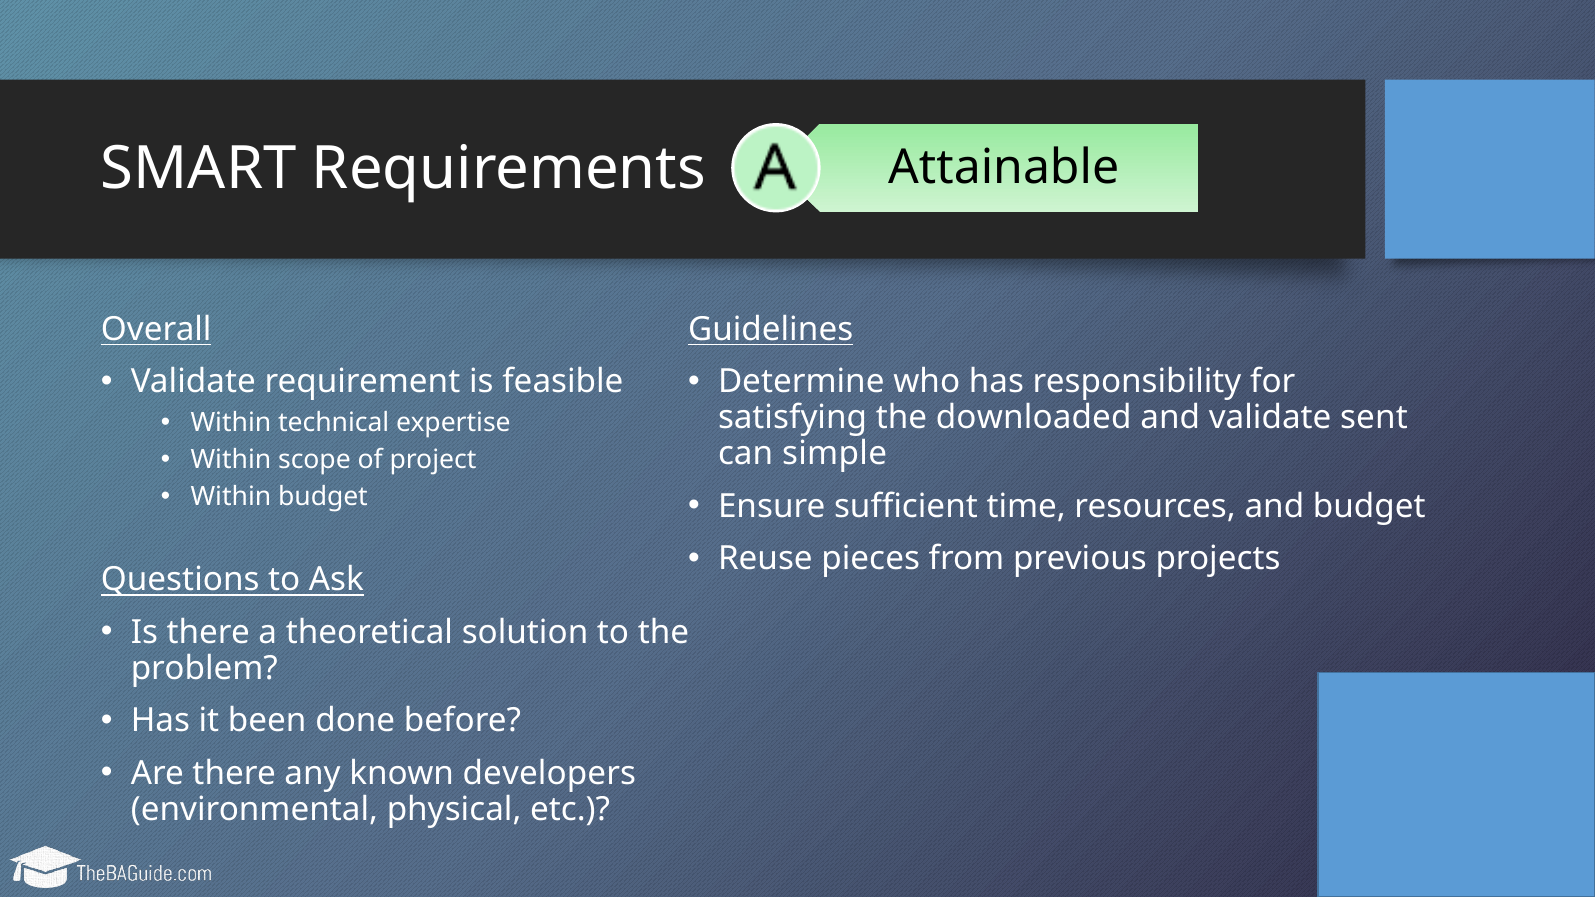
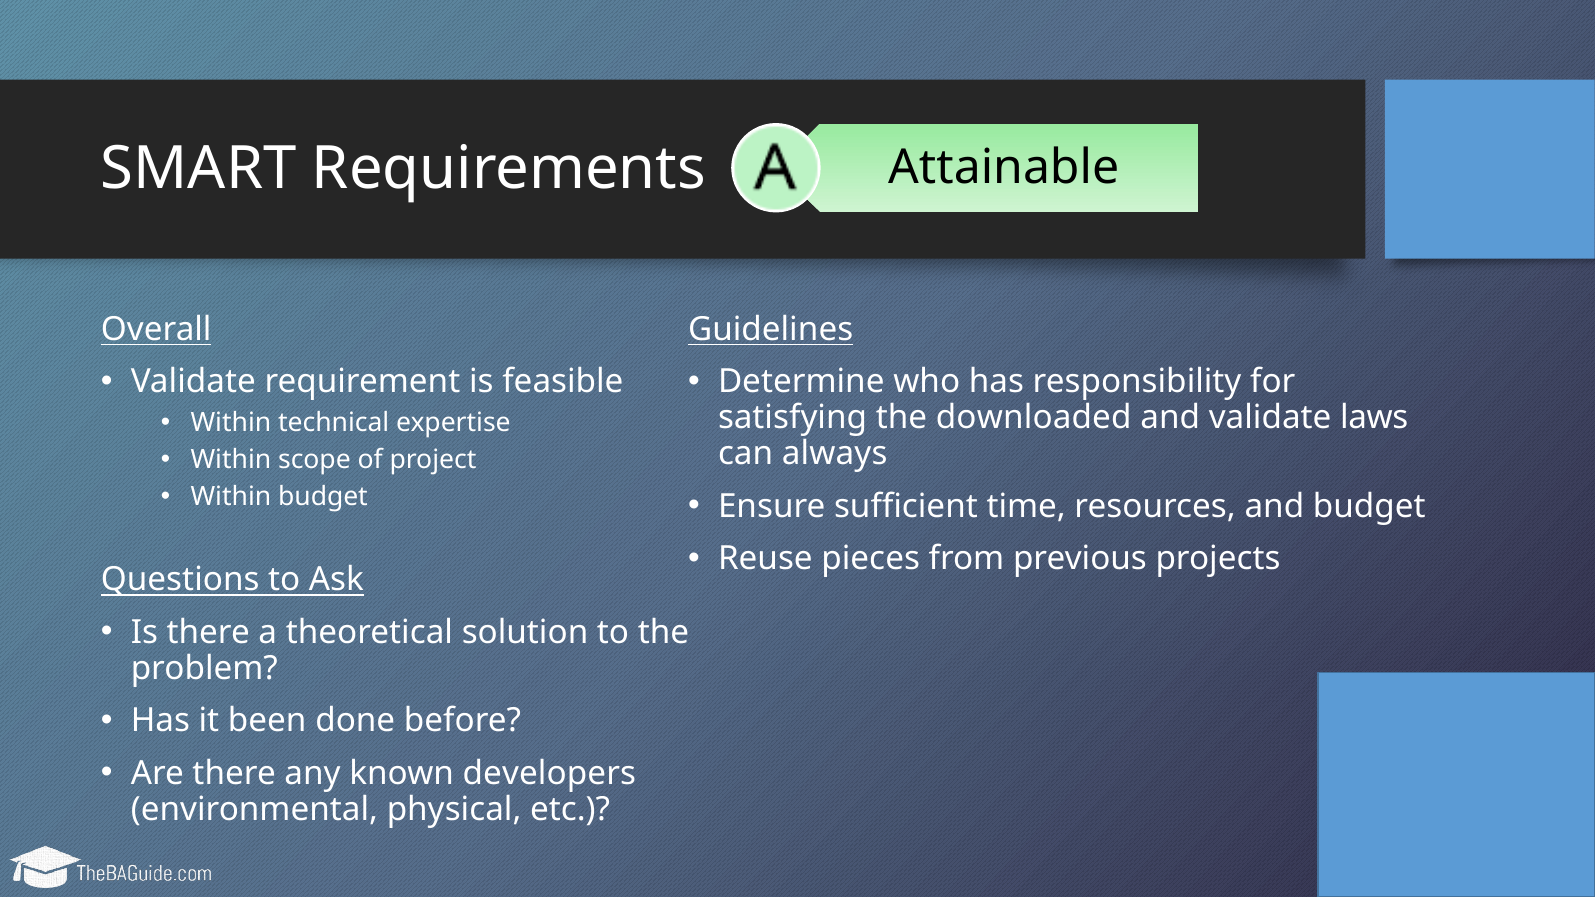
sent: sent -> laws
simple: simple -> always
